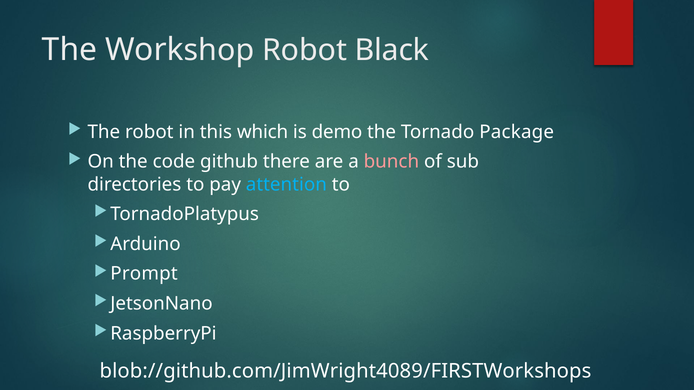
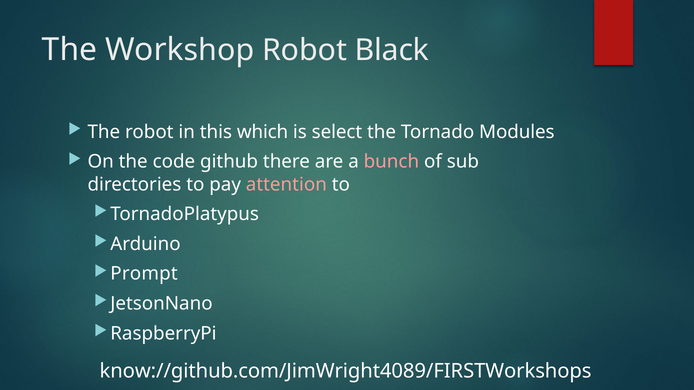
demo: demo -> select
Package: Package -> Modules
attention colour: light blue -> pink
blob://github.com/JimWright4089/FIRSTWorkshops: blob://github.com/JimWright4089/FIRSTWorkshops -> know://github.com/JimWright4089/FIRSTWorkshops
